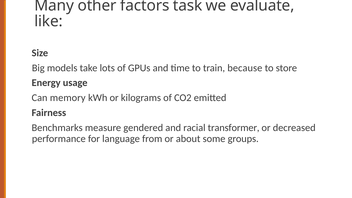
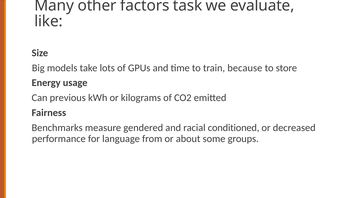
memory: memory -> previous
transformer: transformer -> conditioned
